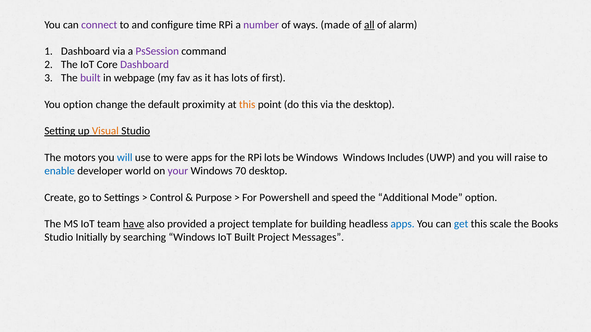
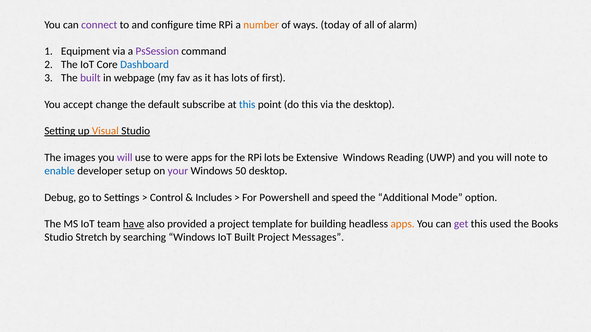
number colour: purple -> orange
made: made -> today
all underline: present -> none
Dashboard at (85, 51): Dashboard -> Equipment
Dashboard at (145, 65) colour: purple -> blue
You option: option -> accept
proximity: proximity -> subscribe
this at (247, 105) colour: orange -> blue
motors: motors -> images
will at (125, 158) colour: blue -> purple
be Windows: Windows -> Extensive
Includes: Includes -> Reading
raise: raise -> note
world: world -> setup
70: 70 -> 50
Create: Create -> Debug
Purpose: Purpose -> Includes
apps at (403, 224) colour: blue -> orange
get colour: blue -> purple
scale: scale -> used
Initially: Initially -> Stretch
